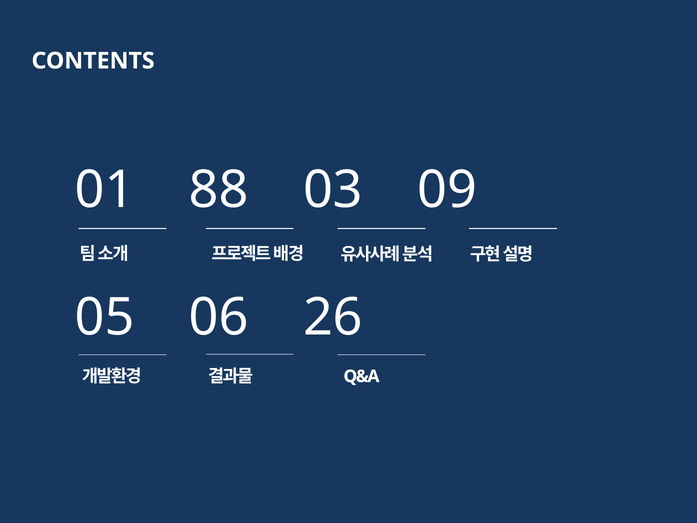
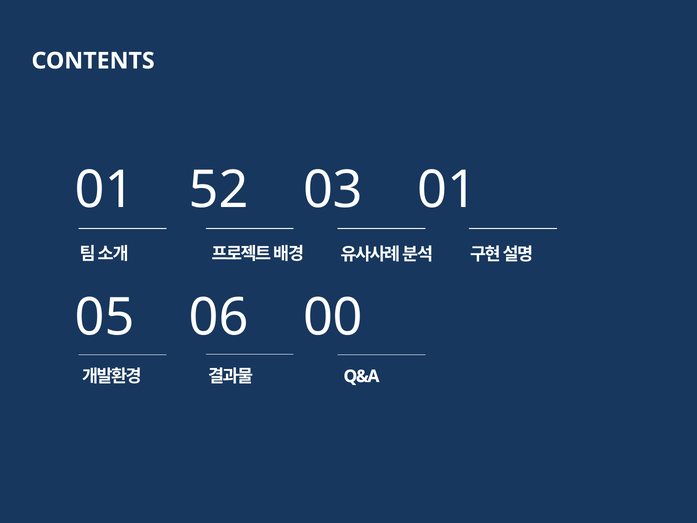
88: 88 -> 52
03 09: 09 -> 01
26: 26 -> 00
